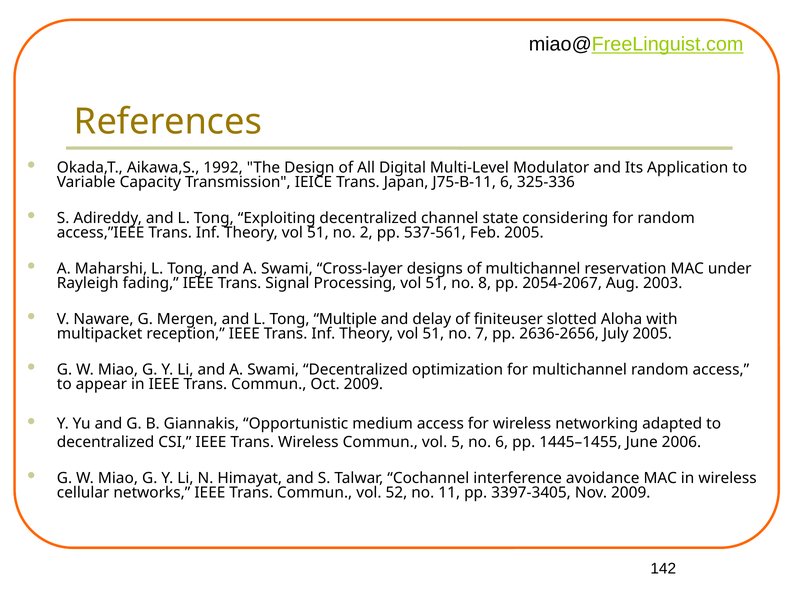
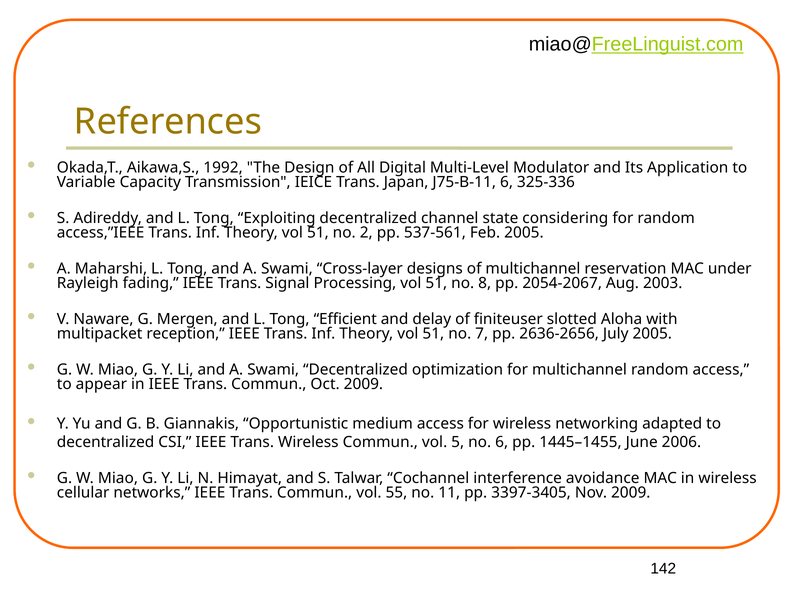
Multiple: Multiple -> Efficient
52: 52 -> 55
